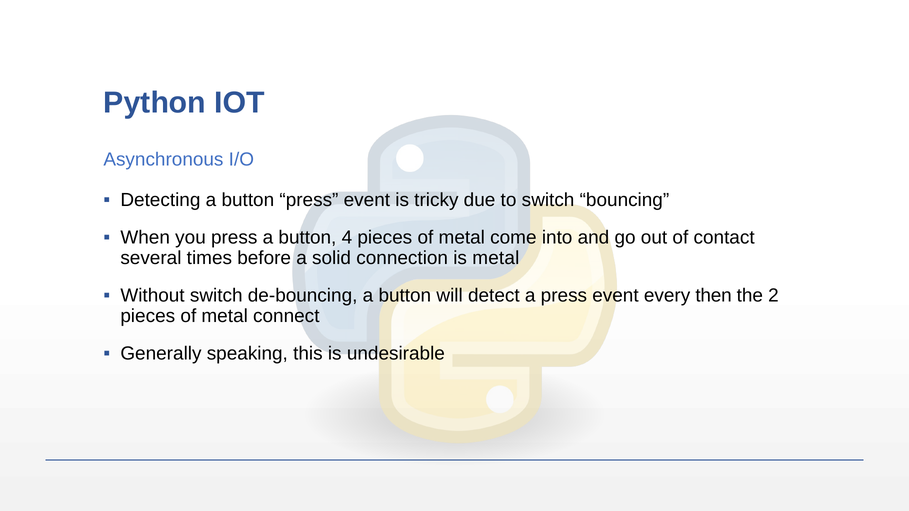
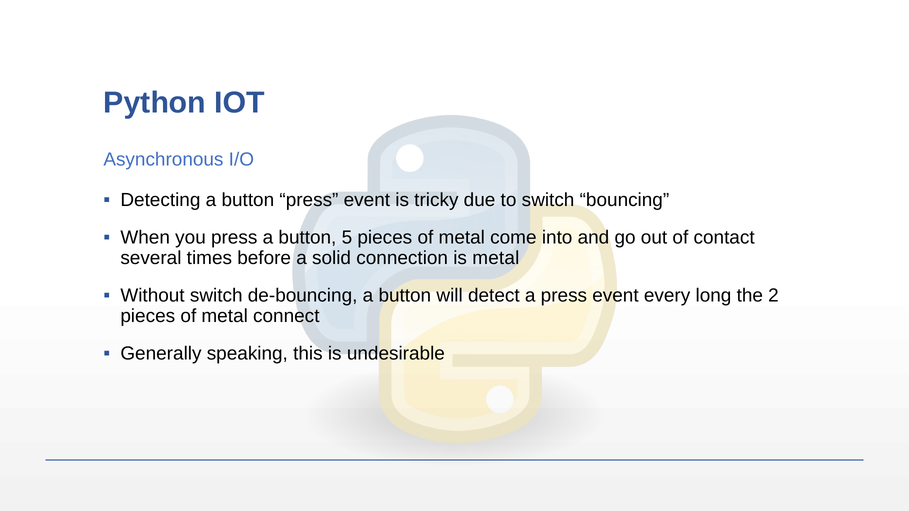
4: 4 -> 5
then: then -> long
